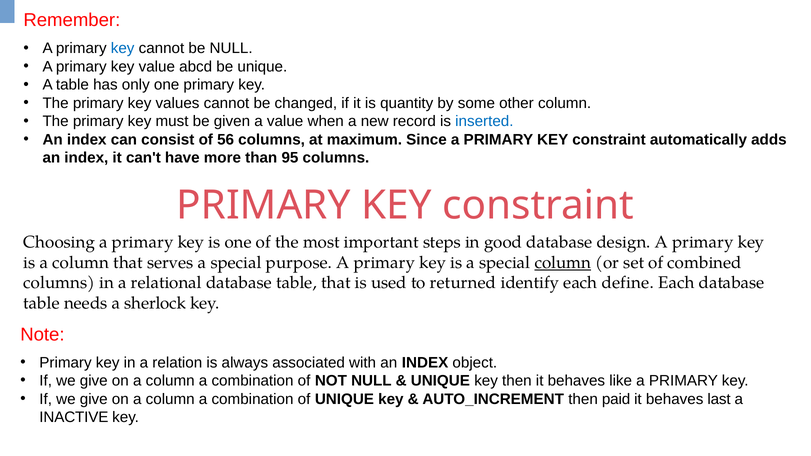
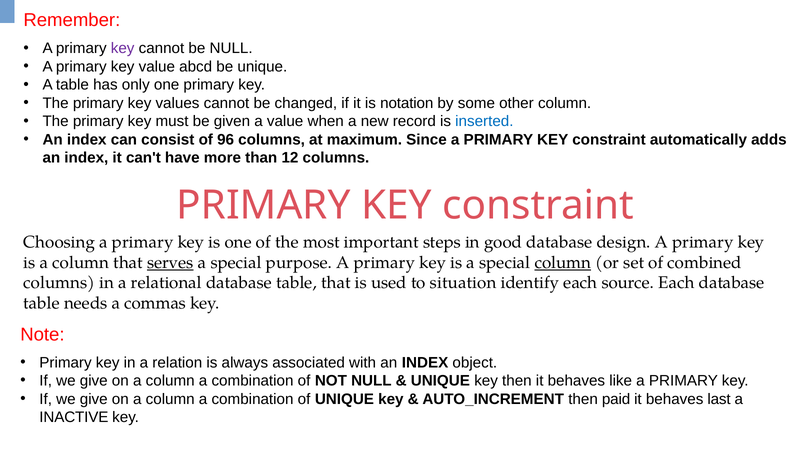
key at (123, 48) colour: blue -> purple
quantity: quantity -> notation
56: 56 -> 96
95: 95 -> 12
serves underline: none -> present
returned: returned -> situation
define: define -> source
sherlock: sherlock -> commas
